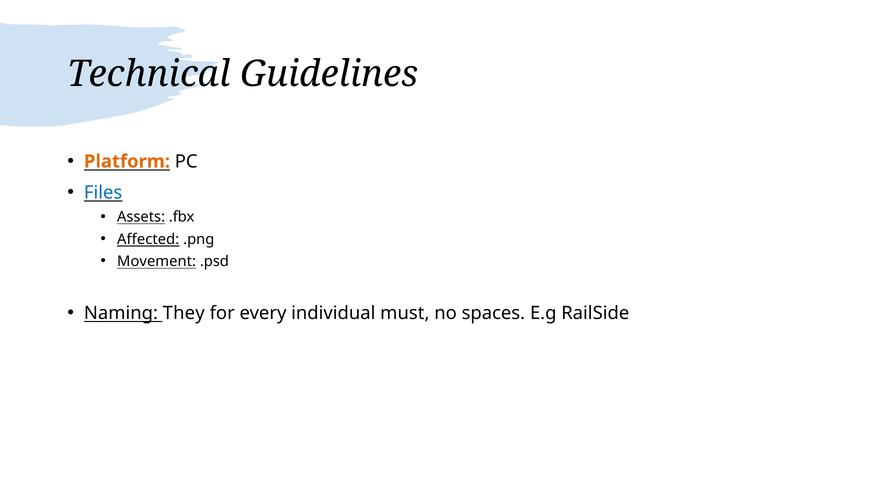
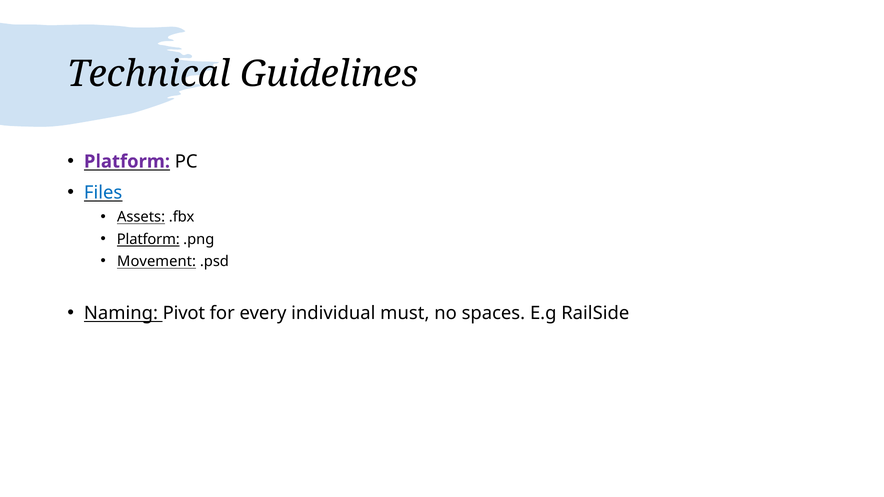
Platform at (127, 162) colour: orange -> purple
Affected at (148, 239): Affected -> Platform
They: They -> Pivot
